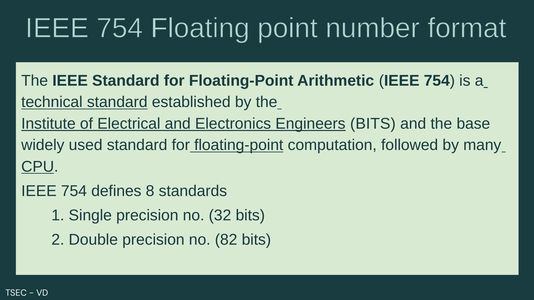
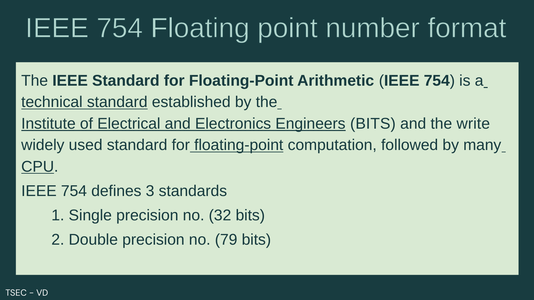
base: base -> write
8: 8 -> 3
82: 82 -> 79
